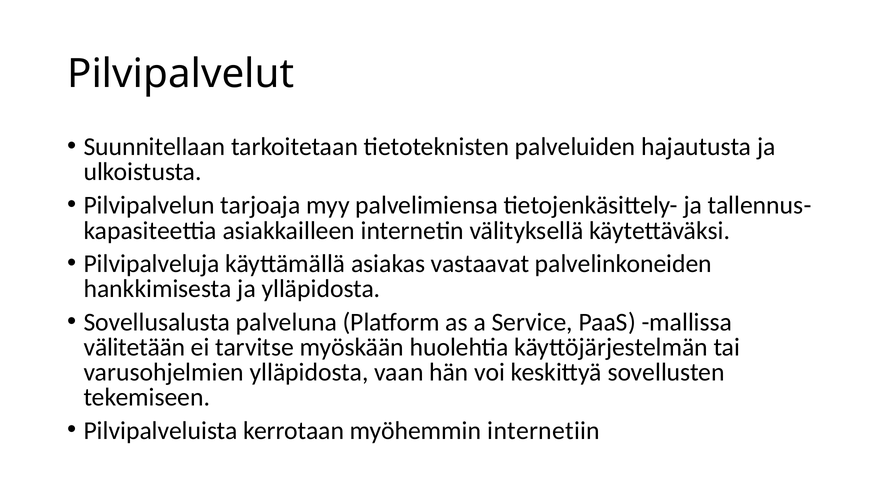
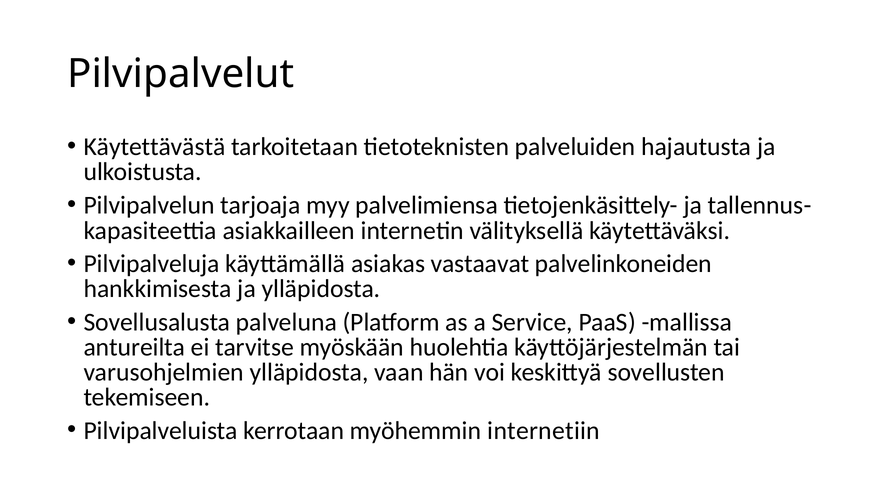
Suunnitellaan: Suunnitellaan -> Käytettävästä
välitetään: välitetään -> antureilta
